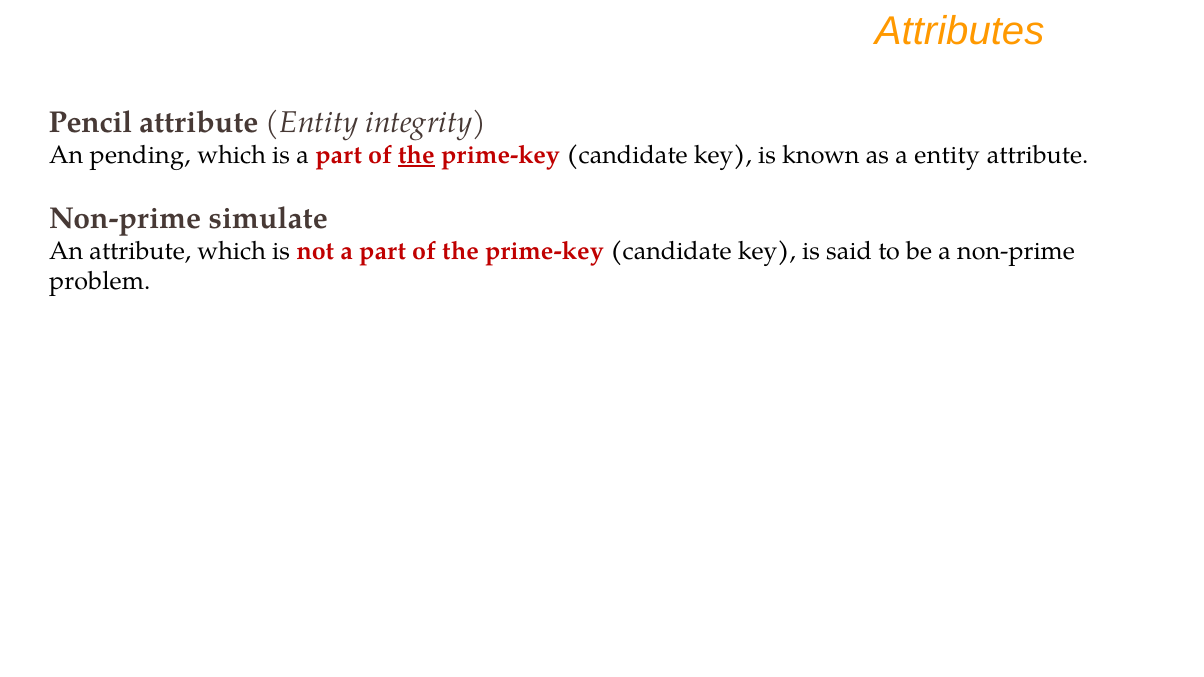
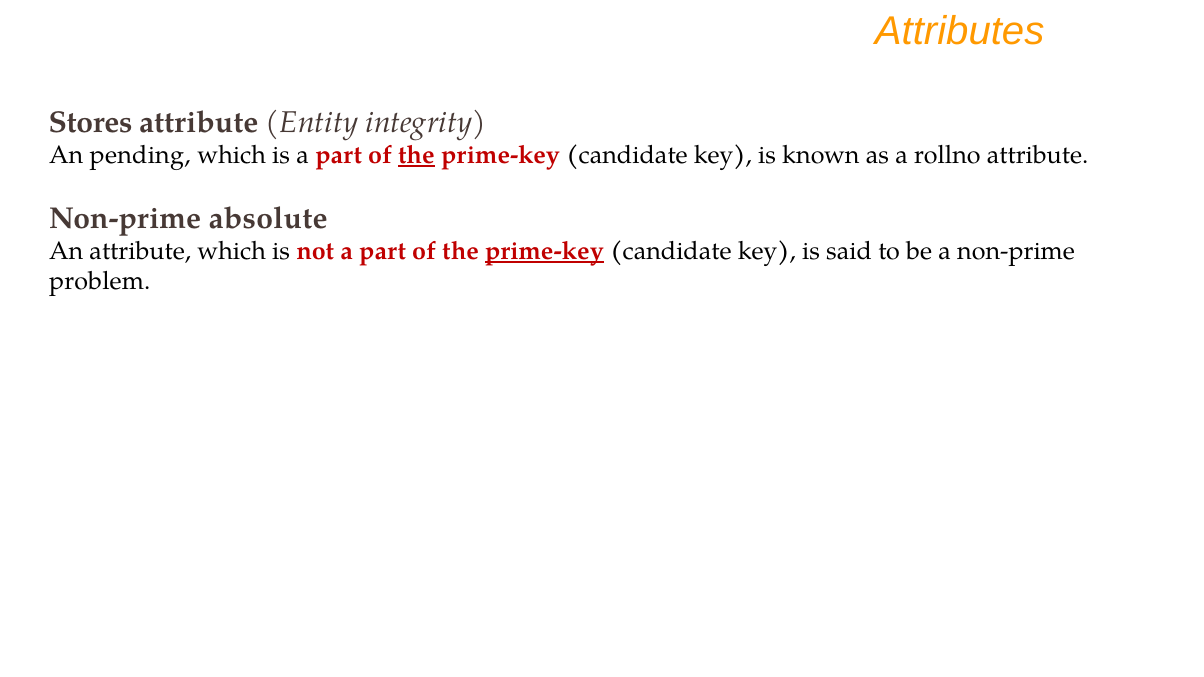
Pencil: Pencil -> Stores
a entity: entity -> rollno
simulate: simulate -> absolute
prime-key at (544, 252) underline: none -> present
